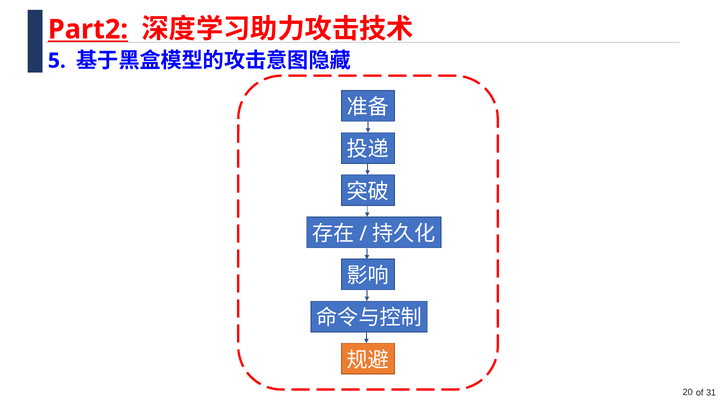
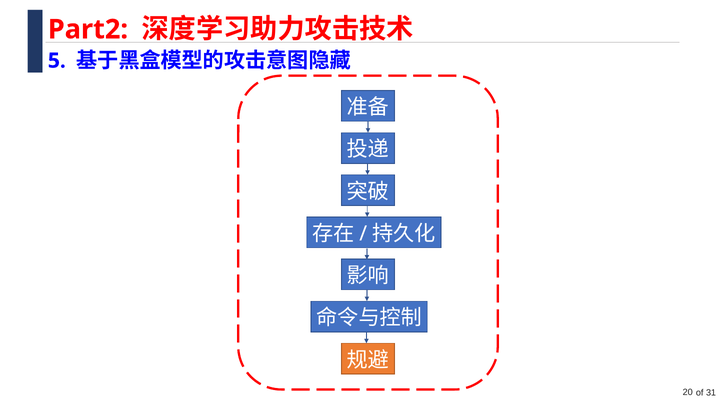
Part2 underline: present -> none
